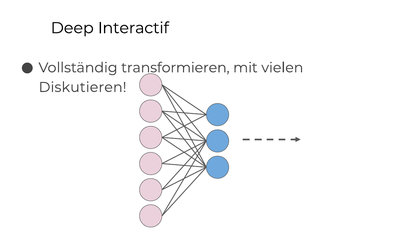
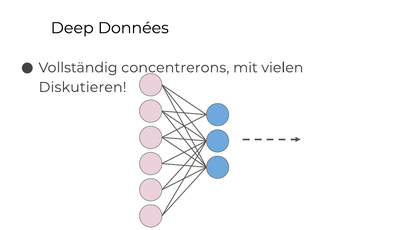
Interactif: Interactif -> Données
transformieren: transformieren -> concentrerons
